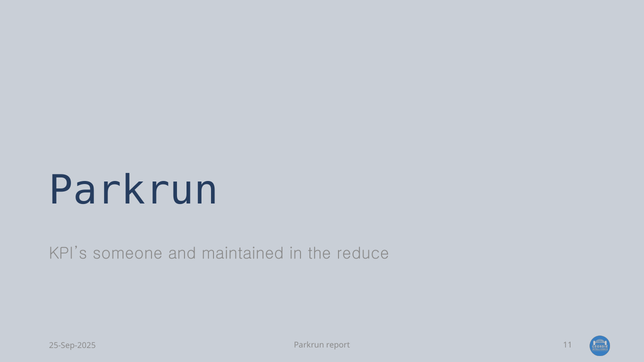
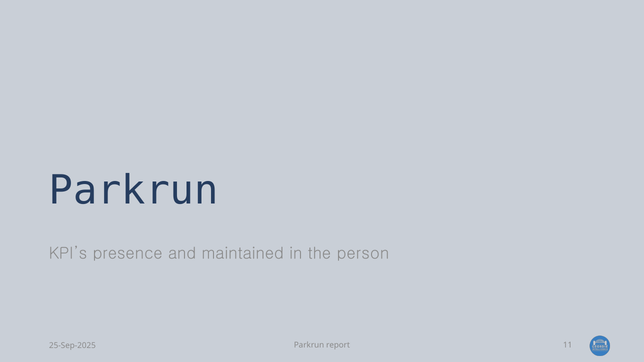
someone: someone -> presence
reduce: reduce -> person
